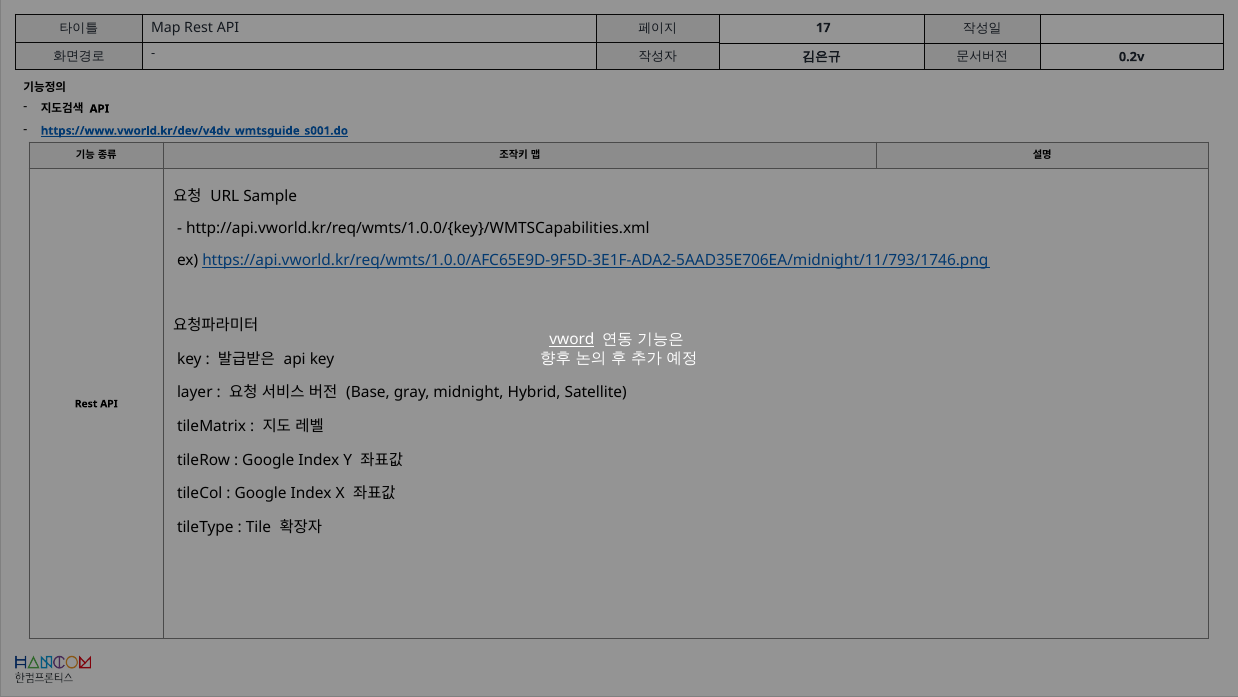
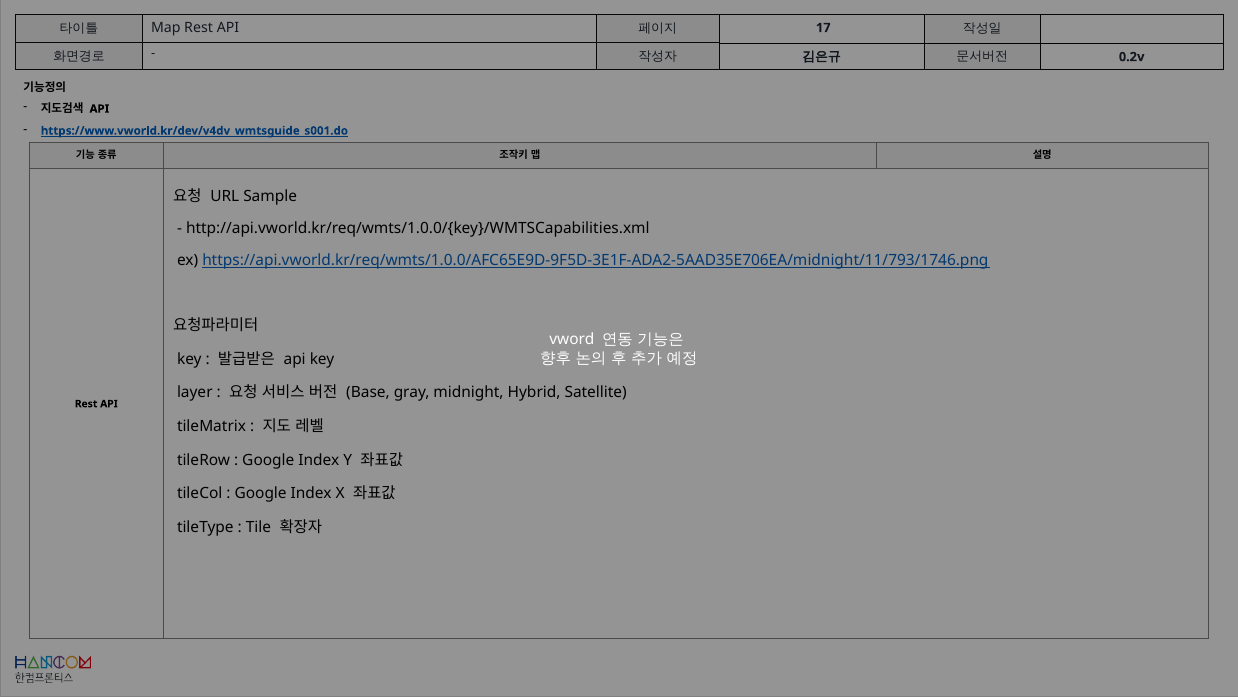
vword underline: present -> none
